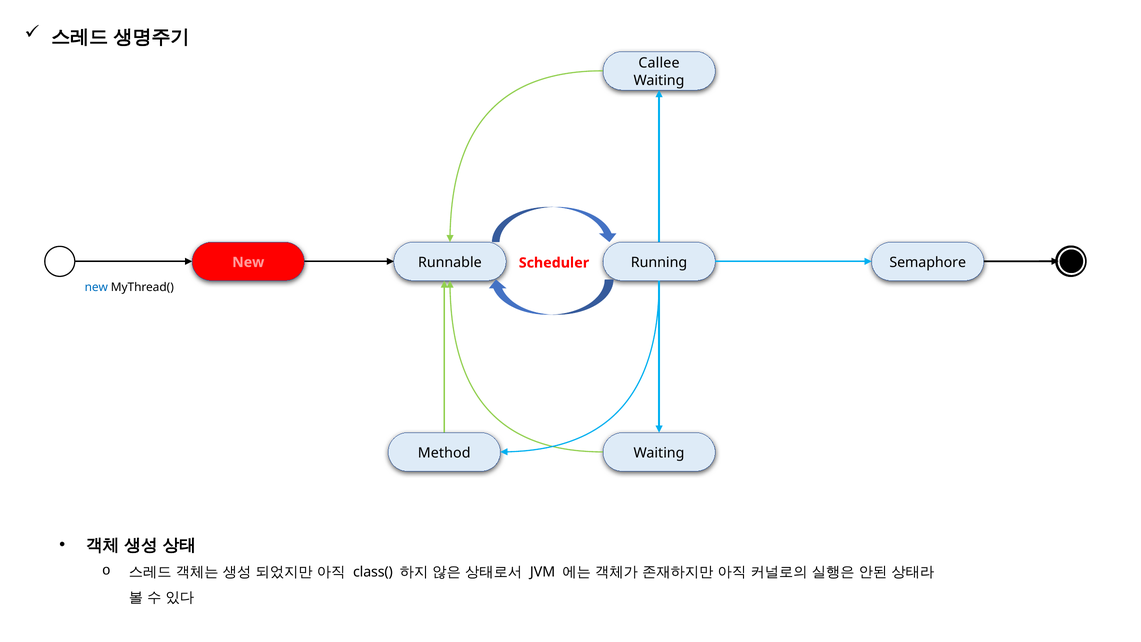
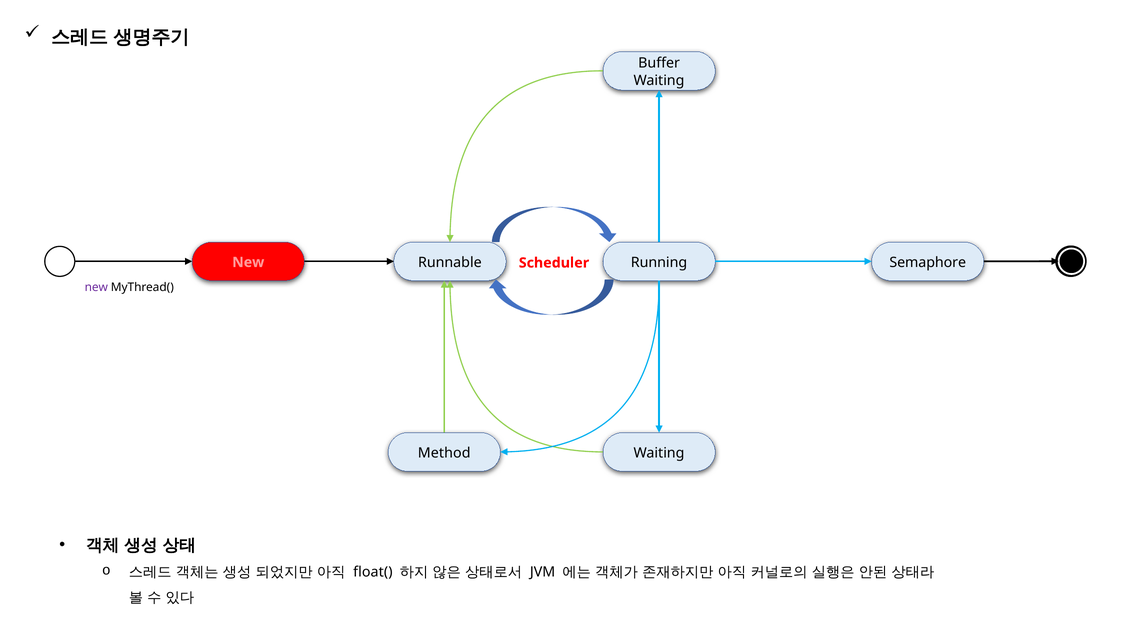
Callee: Callee -> Buffer
new at (96, 287) colour: blue -> purple
class(: class( -> float(
